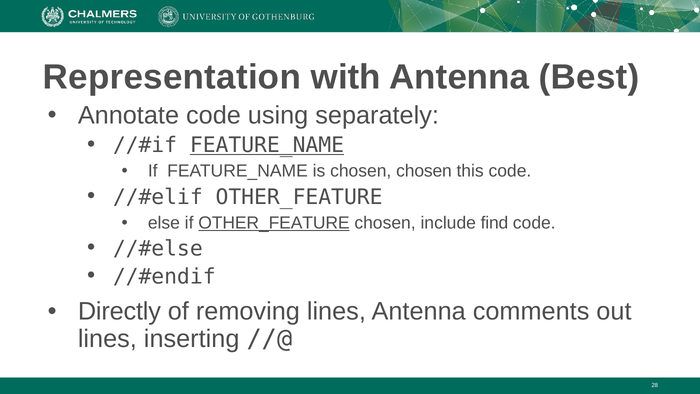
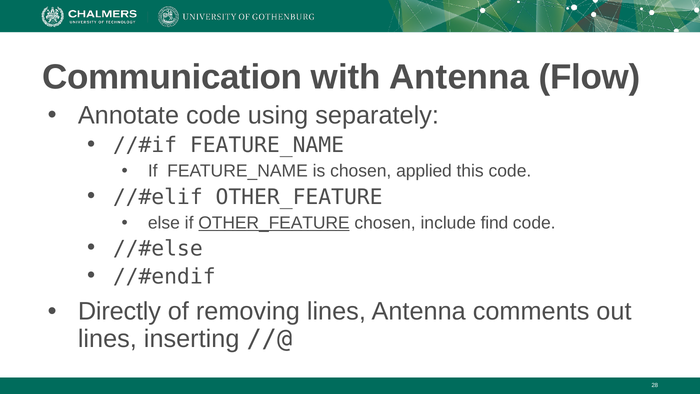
Representation: Representation -> Communication
Best: Best -> Flow
FEATURE_NAME at (267, 145) underline: present -> none
chosen chosen: chosen -> applied
